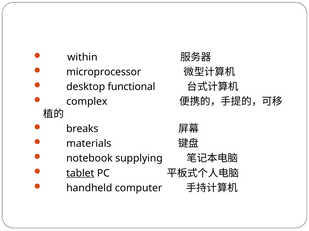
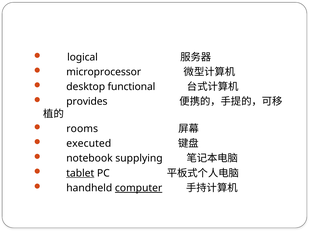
within: within -> logical
complex: complex -> provides
breaks: breaks -> rooms
materials: materials -> executed
computer underline: none -> present
